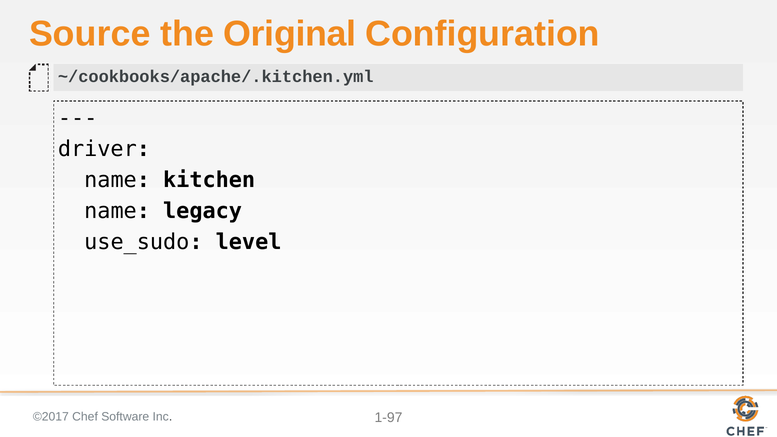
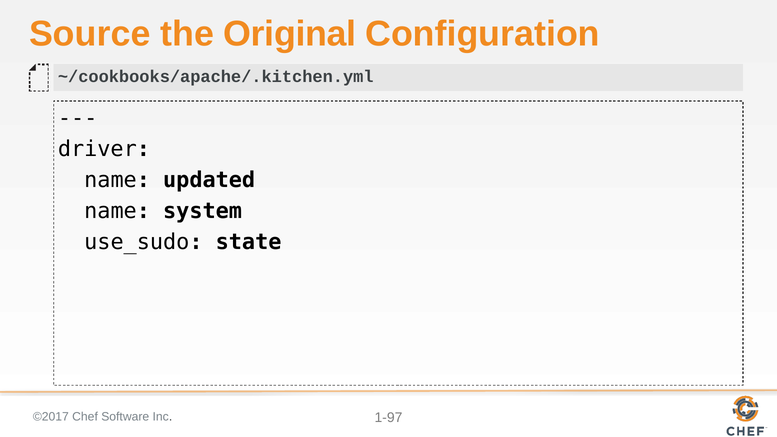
kitchen: kitchen -> updated
legacy: legacy -> system
level: level -> state
